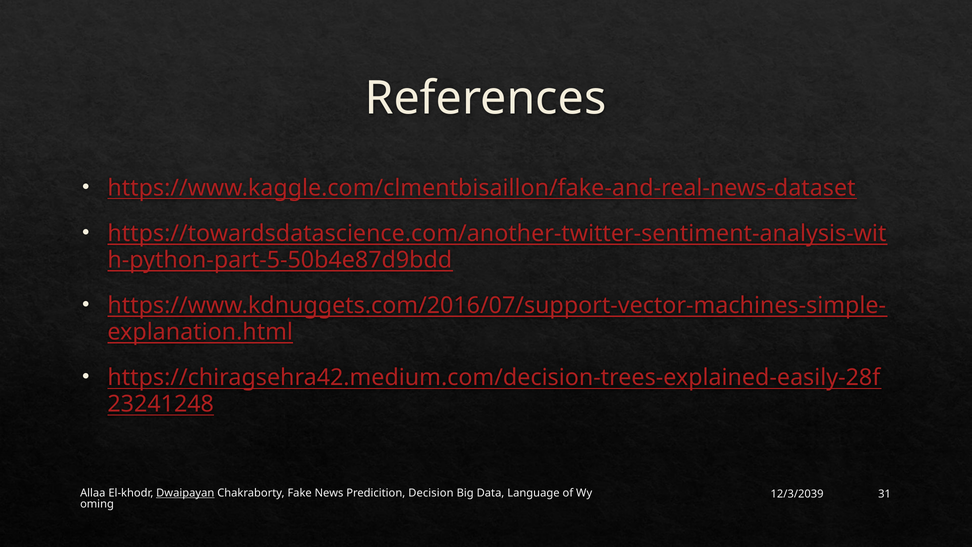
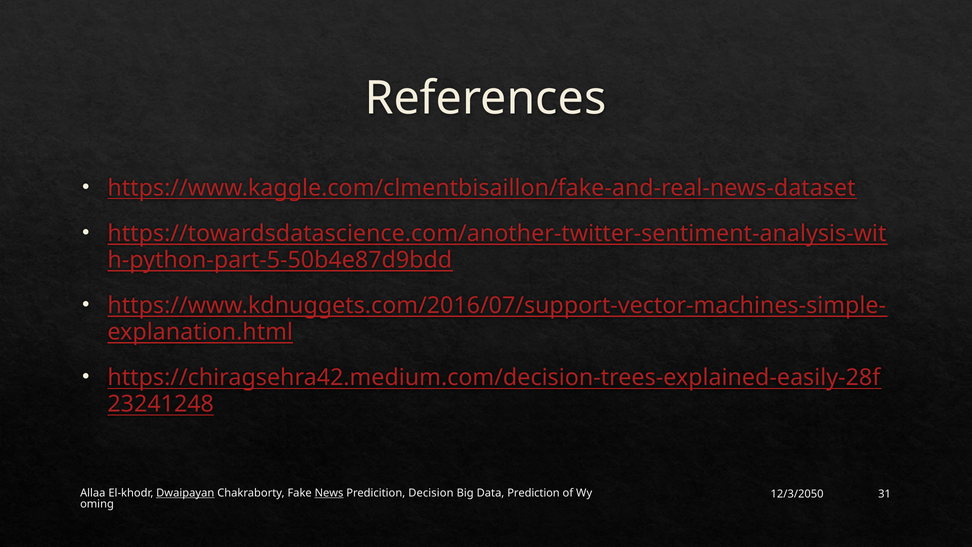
News underline: none -> present
Language: Language -> Prediction
12/3/2039: 12/3/2039 -> 12/3/2050
